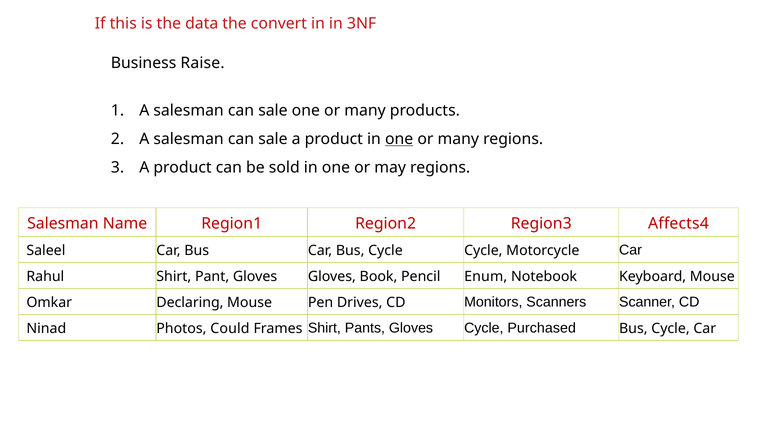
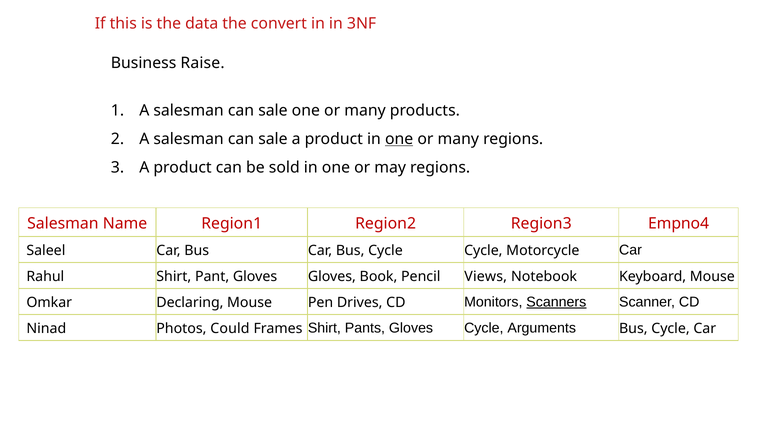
Affects4: Affects4 -> Empno4
Enum: Enum -> Views
Scanners underline: none -> present
Purchased: Purchased -> Arguments
